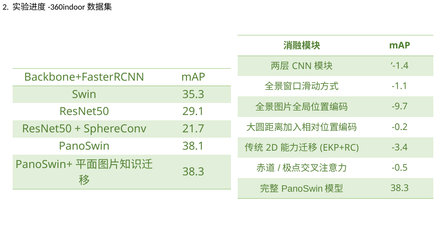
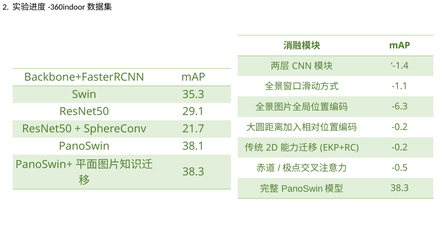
-9.7: -9.7 -> -6.3
-3.4 at (400, 147): -3.4 -> -0.2
